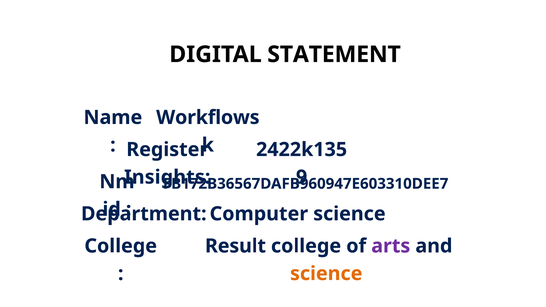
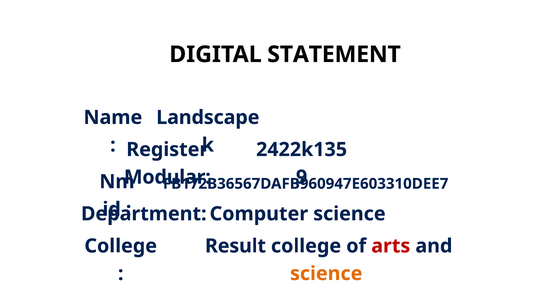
Workflows: Workflows -> Landscape
Insights: Insights -> Modular
arts colour: purple -> red
